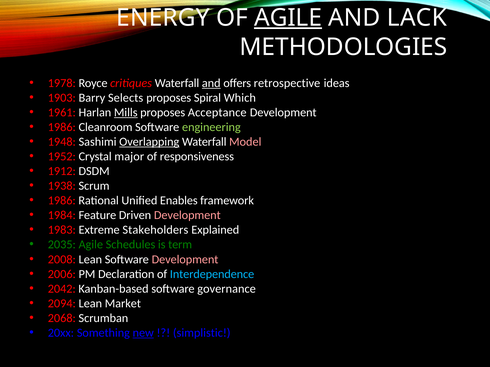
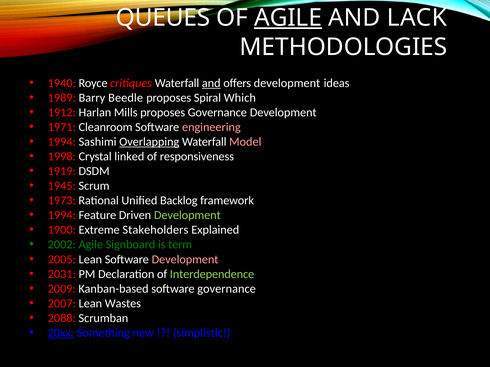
ENERGY: ENERGY -> QUEUES
1978: 1978 -> 1940
offers retrospective: retrospective -> development
1903: 1903 -> 1989
Selects: Selects -> Beedle
1961: 1961 -> 1912
Mills underline: present -> none
proposes Acceptance: Acceptance -> Governance
1986 at (62, 127): 1986 -> 1971
engineering colour: light green -> pink
1948 at (62, 142): 1948 -> 1994
1952: 1952 -> 1998
major: major -> linked
1912: 1912 -> 1919
1938: 1938 -> 1945
1986 at (62, 201): 1986 -> 1973
Enables: Enables -> Backlog
1984 at (62, 216): 1984 -> 1994
Development at (187, 216) colour: pink -> light green
1983: 1983 -> 1900
2035: 2035 -> 2002
Schedules: Schedules -> Signboard
2008: 2008 -> 2005
2006: 2006 -> 2031
Interdependence colour: light blue -> light green
2042: 2042 -> 2009
2094: 2094 -> 2007
Market: Market -> Wastes
2068: 2068 -> 2088
20xx underline: none -> present
new underline: present -> none
